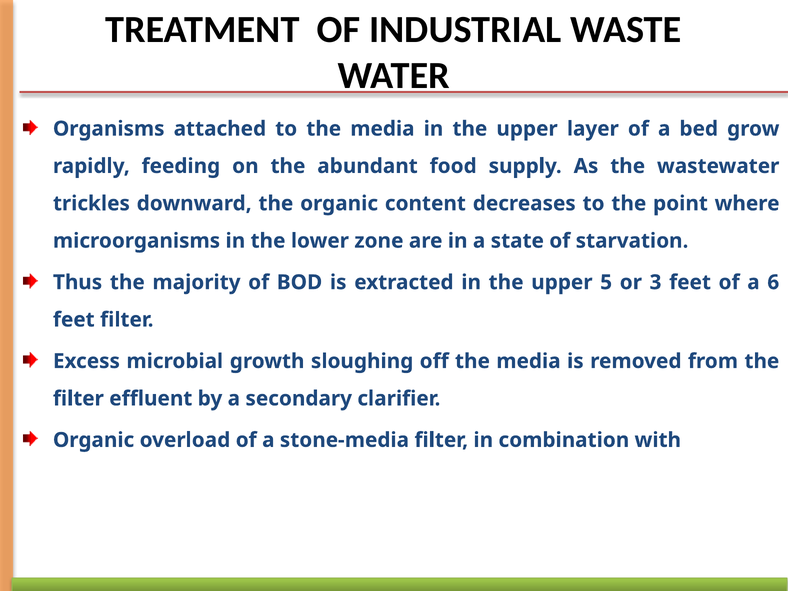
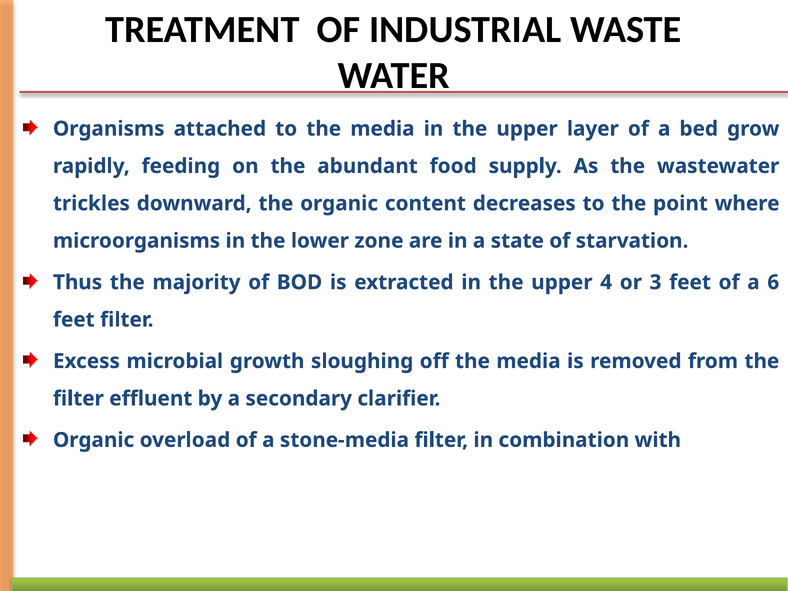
5: 5 -> 4
